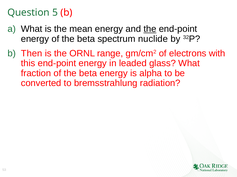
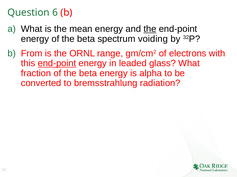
5: 5 -> 6
nuclide: nuclide -> voiding
Then: Then -> From
end-point at (57, 64) underline: none -> present
